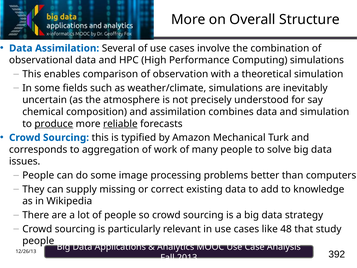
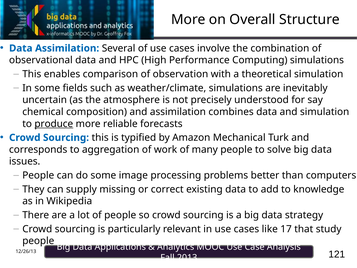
reliable underline: present -> none
48: 48 -> 17
392: 392 -> 121
